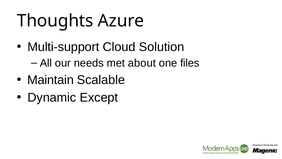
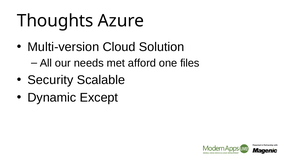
Multi-support: Multi-support -> Multi-version
about: about -> afford
Maintain: Maintain -> Security
